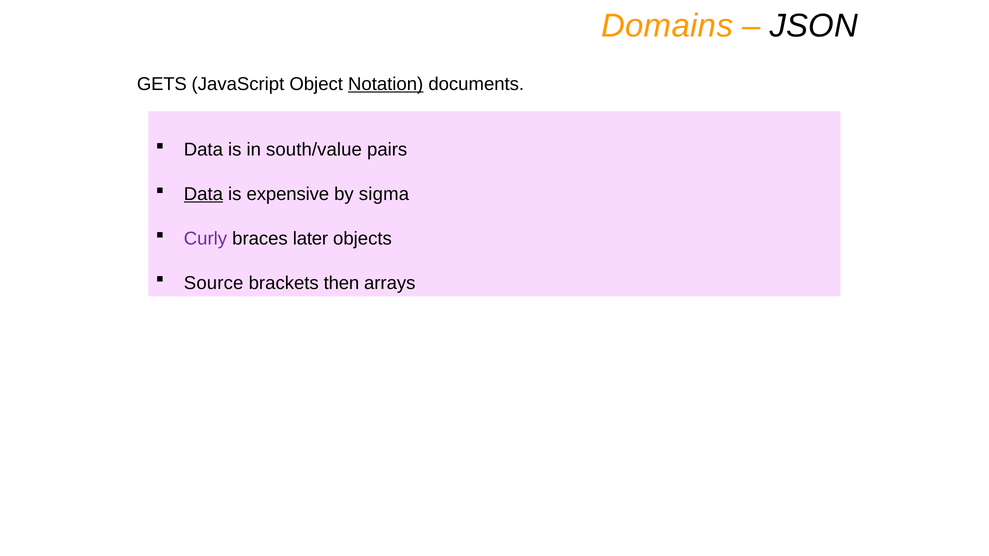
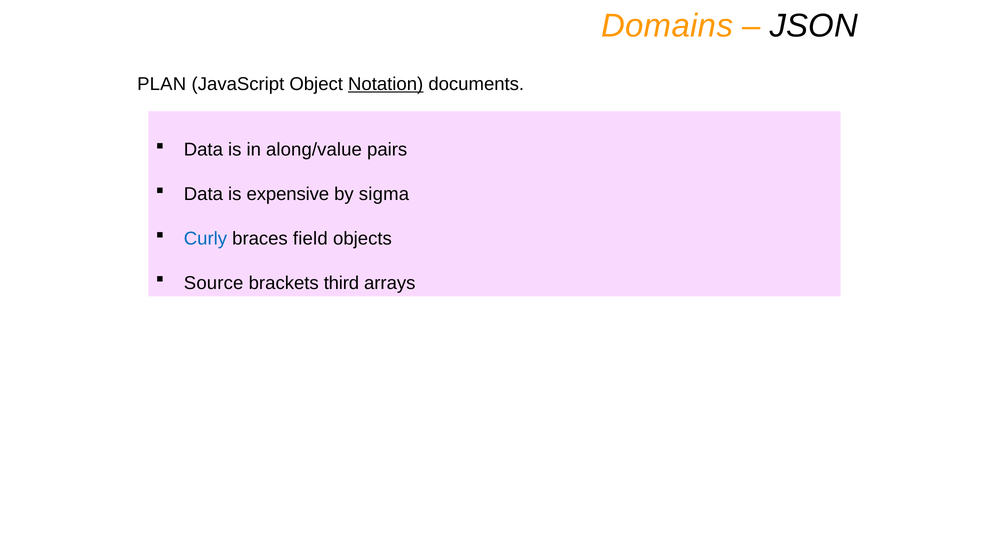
GETS: GETS -> PLAN
south/value: south/value -> along/value
Data at (203, 194) underline: present -> none
Curly colour: purple -> blue
later: later -> field
then: then -> third
